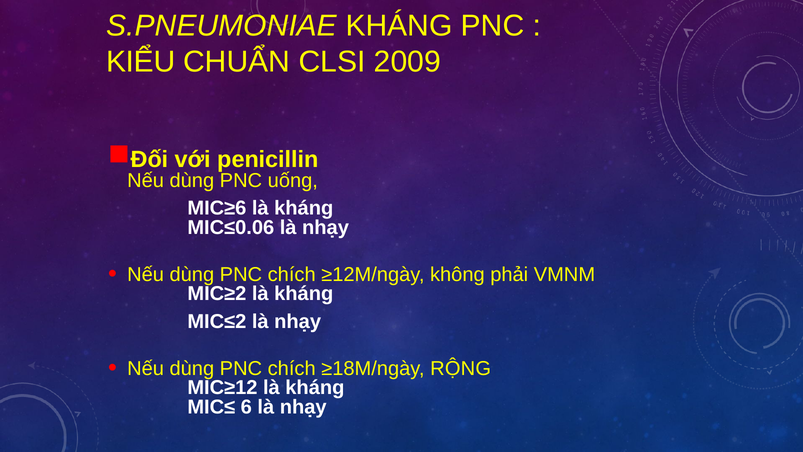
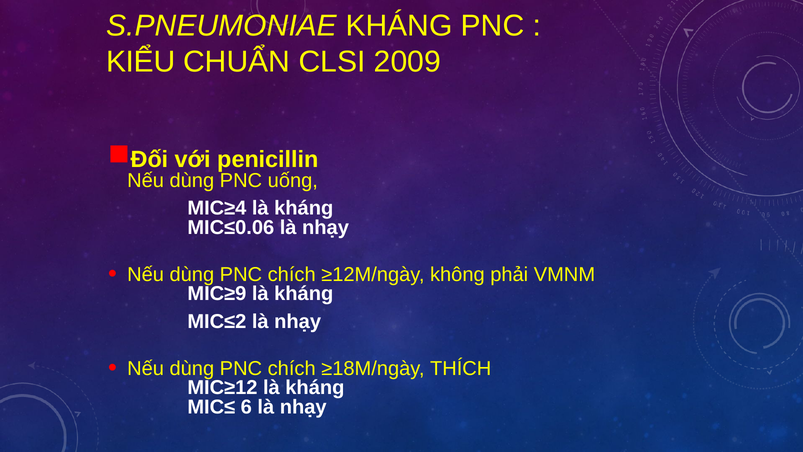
MIC≥6: MIC≥6 -> MIC≥4
MIC≥2: MIC≥2 -> MIC≥9
RỘNG: RỘNG -> THÍCH
